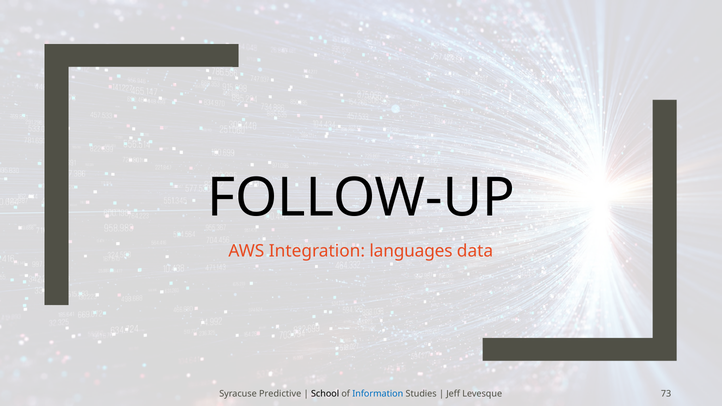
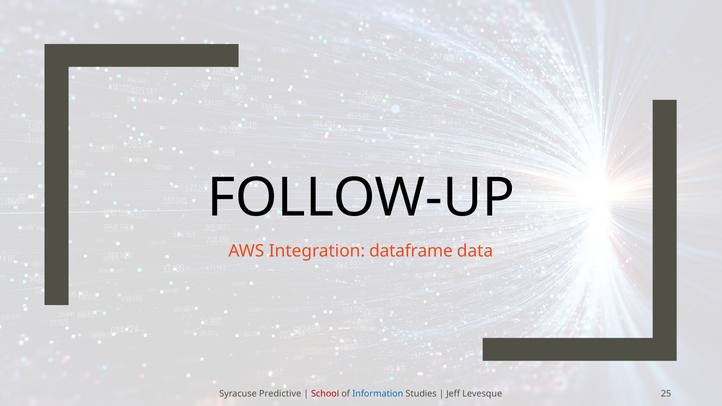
languages: languages -> dataframe
School colour: black -> red
73: 73 -> 25
